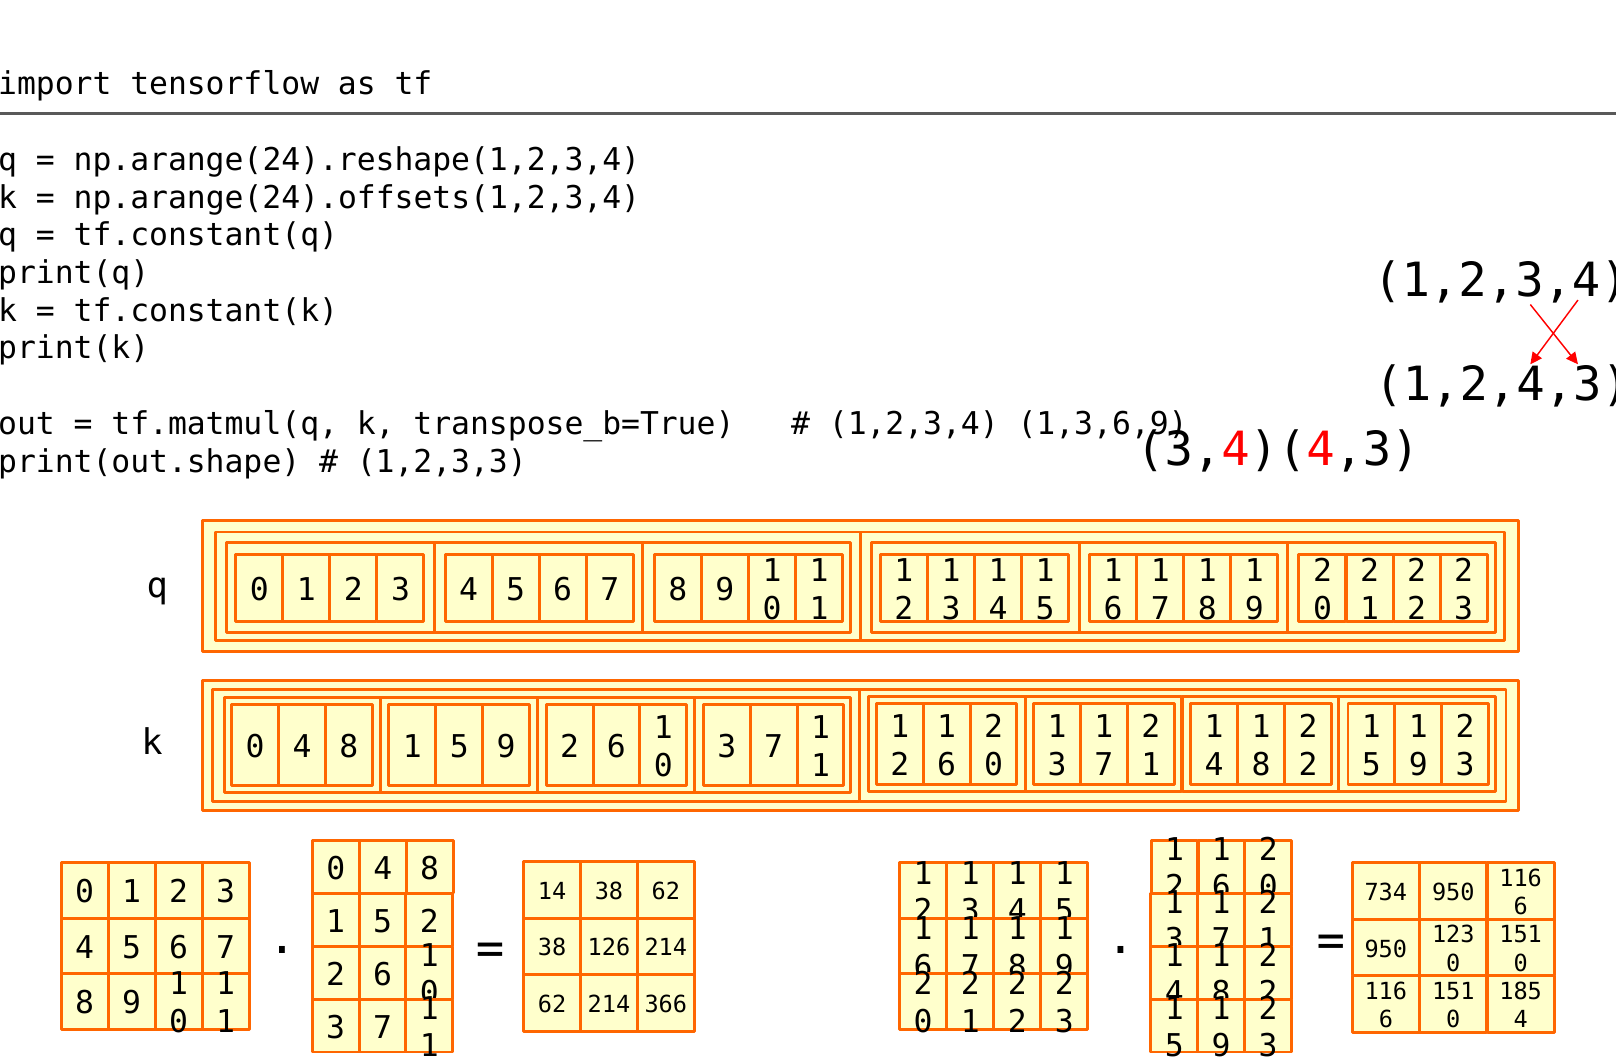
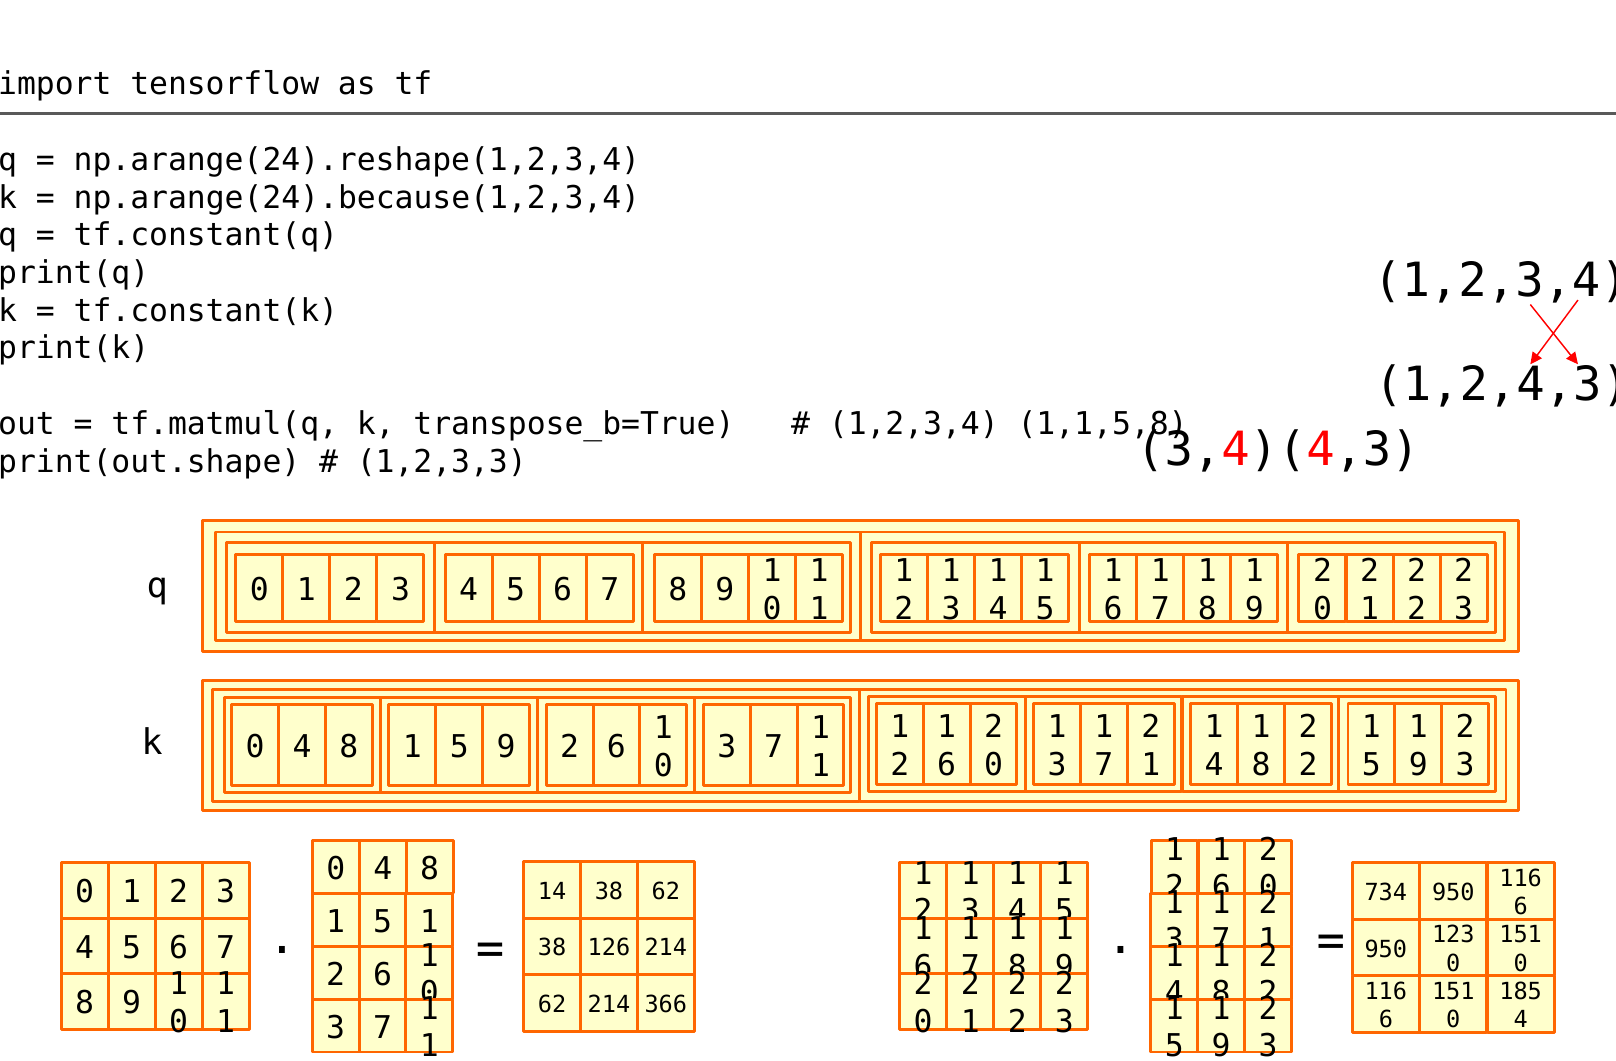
np.arange(24).offsets(1,2,3,4: np.arange(24).offsets(1,2,3,4 -> np.arange(24).because(1,2,3,4
1,3,6,9: 1,3,6,9 -> 1,1,5,8
2 at (429, 922): 2 -> 1
